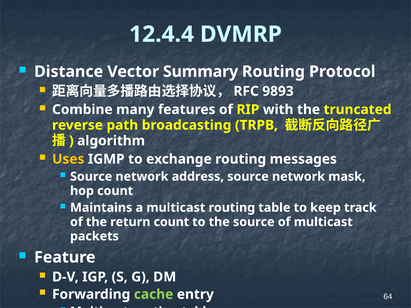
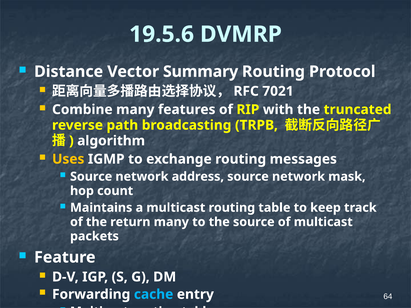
12.4.4: 12.4.4 -> 19.5.6
9893: 9893 -> 7021
return count: count -> many
cache colour: light green -> light blue
